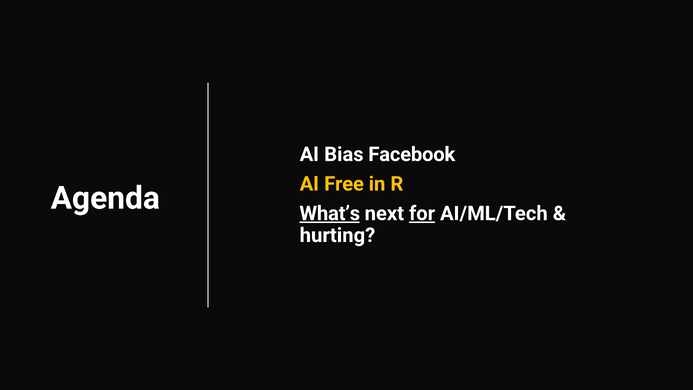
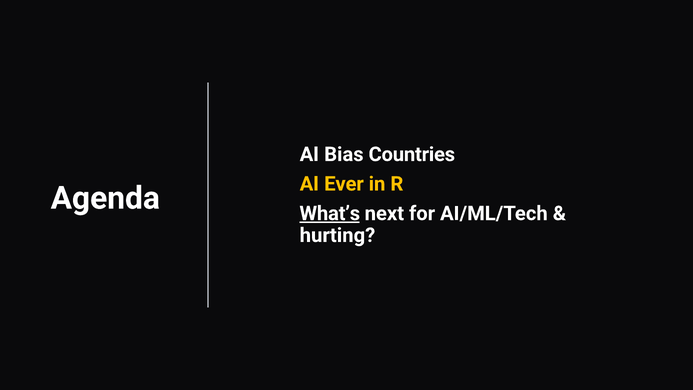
Facebook: Facebook -> Countries
Free: Free -> Ever
for underline: present -> none
